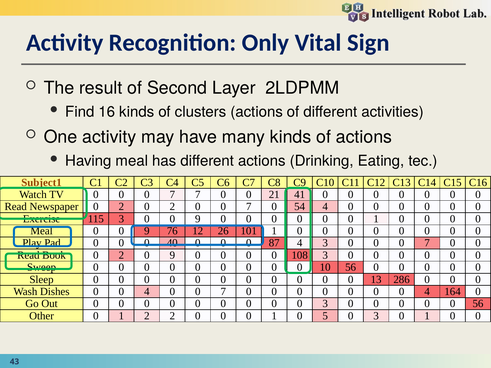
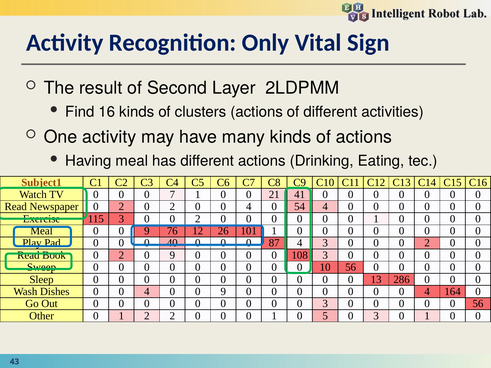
7 7: 7 -> 1
2 0 0 7: 7 -> 4
3 0 0 9: 9 -> 2
7 at (427, 243): 7 -> 2
4 0 0 7: 7 -> 9
